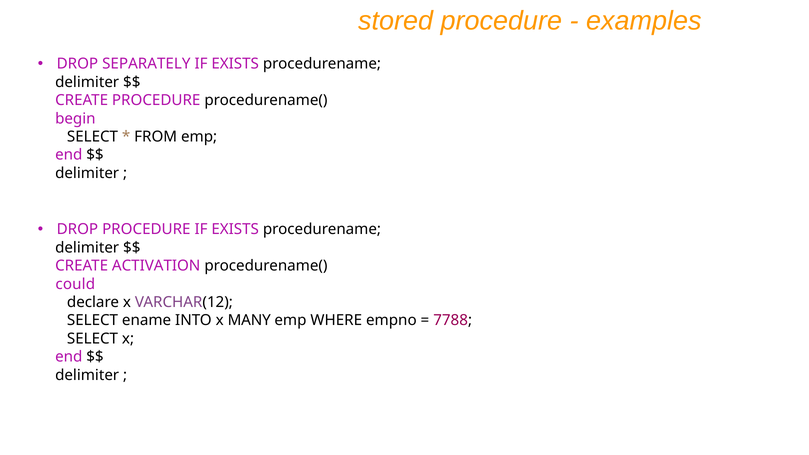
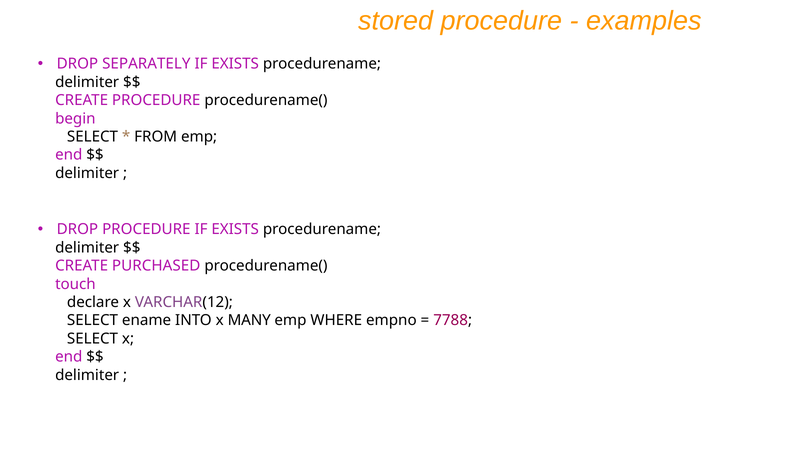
ACTIVATION: ACTIVATION -> PURCHASED
could: could -> touch
